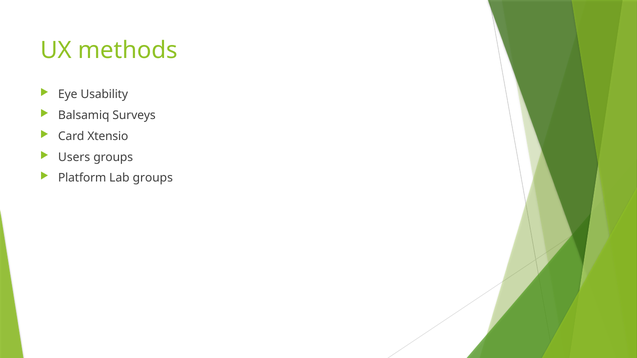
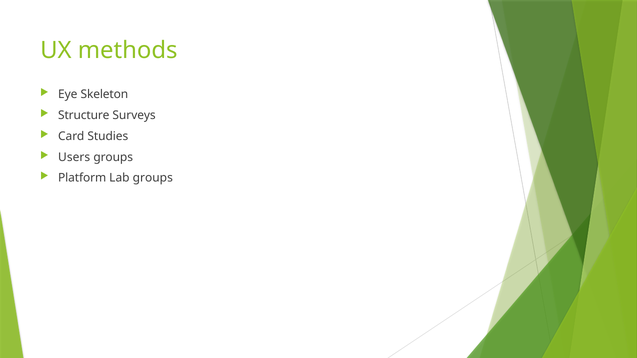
Usability: Usability -> Skeleton
Balsamiq: Balsamiq -> Structure
Xtensio: Xtensio -> Studies
